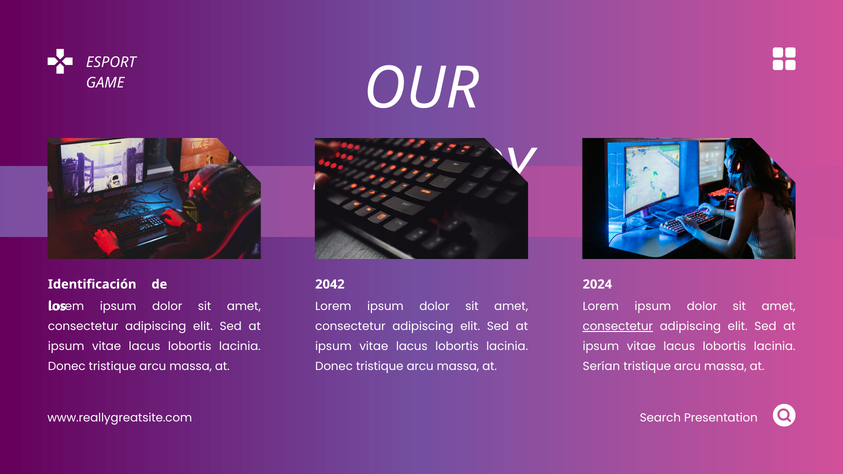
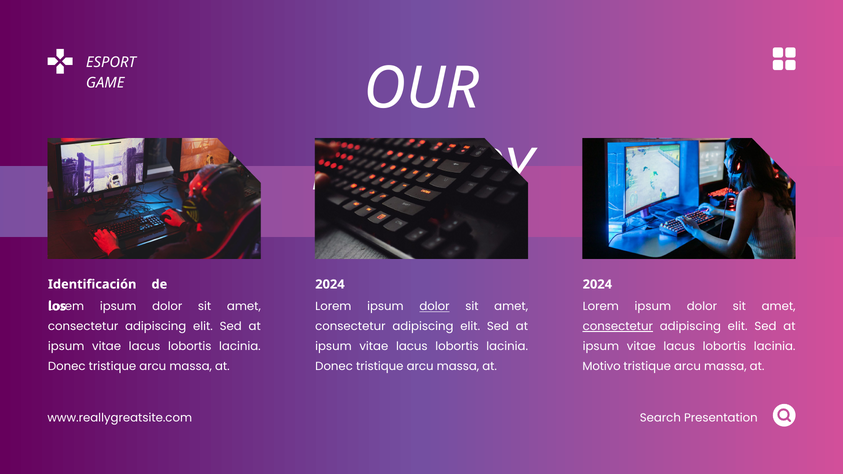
2042 at (330, 284): 2042 -> 2024
dolor at (435, 307) underline: none -> present
Serían: Serían -> Motivo
